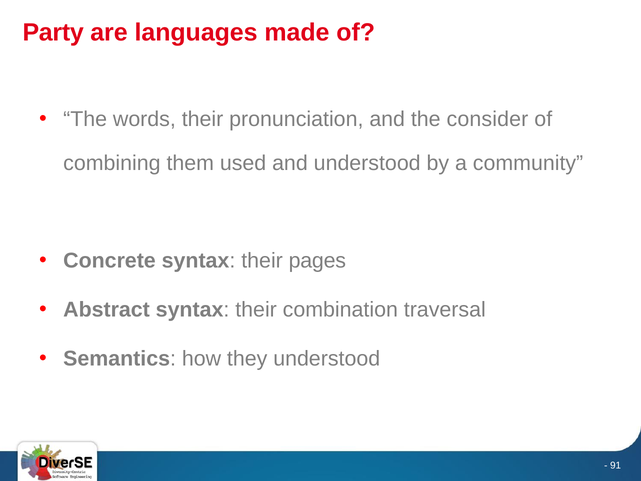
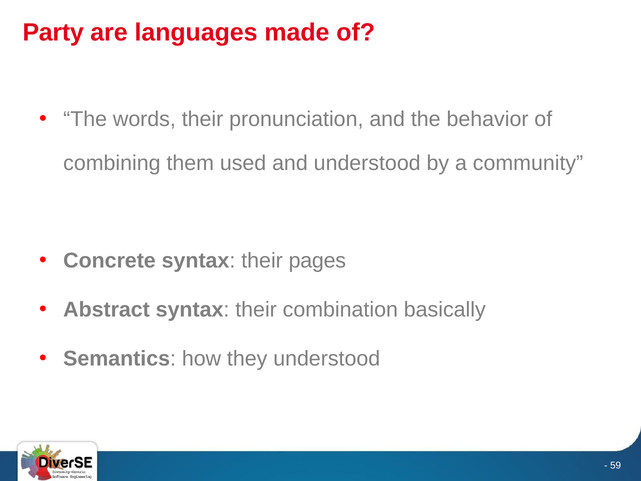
consider: consider -> behavior
traversal: traversal -> basically
91: 91 -> 59
